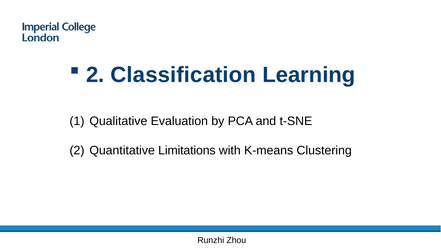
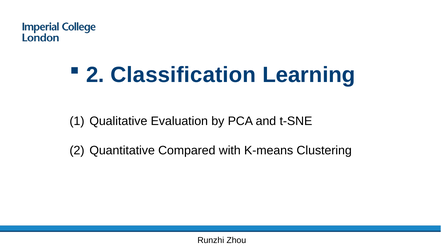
Limitations: Limitations -> Compared
